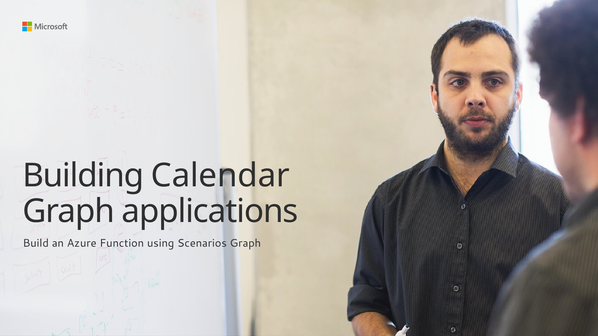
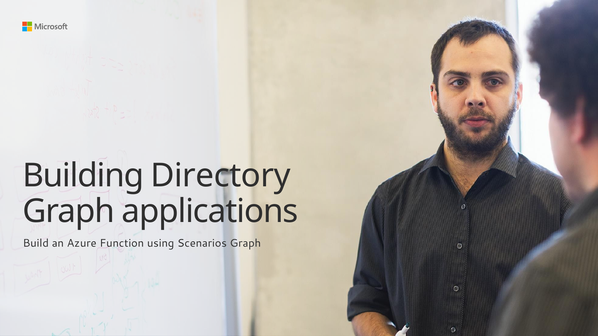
Calendar: Calendar -> Directory
